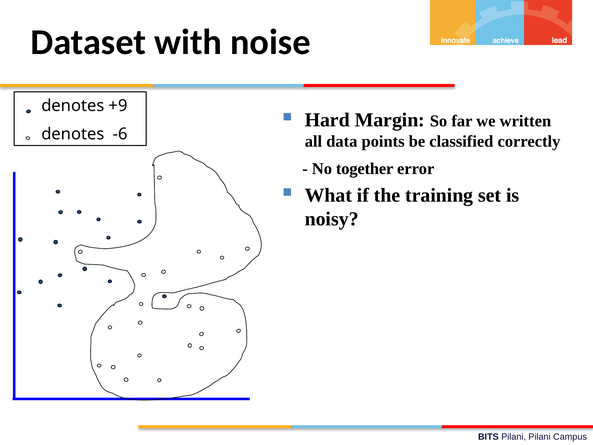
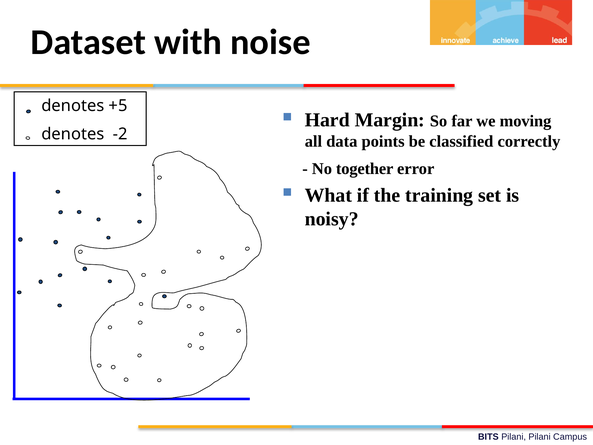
+9: +9 -> +5
written: written -> moving
-6: -6 -> -2
